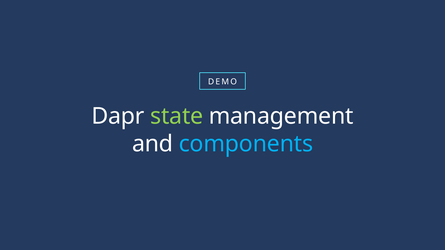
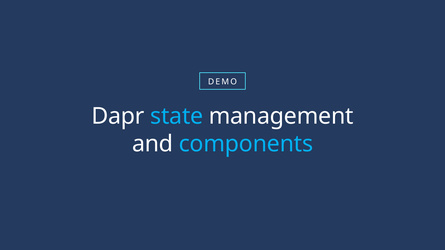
state colour: light green -> light blue
